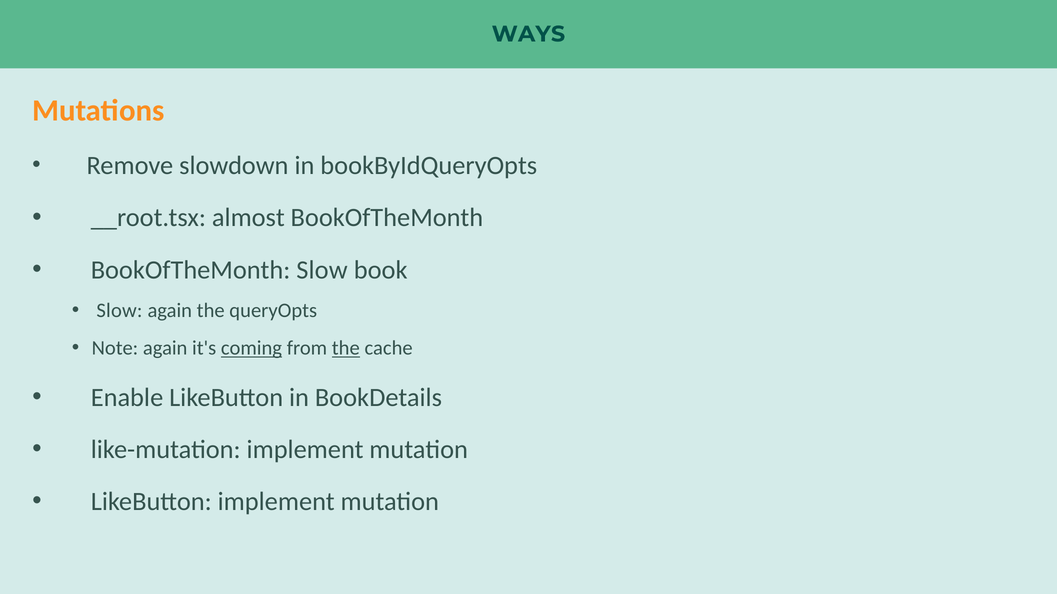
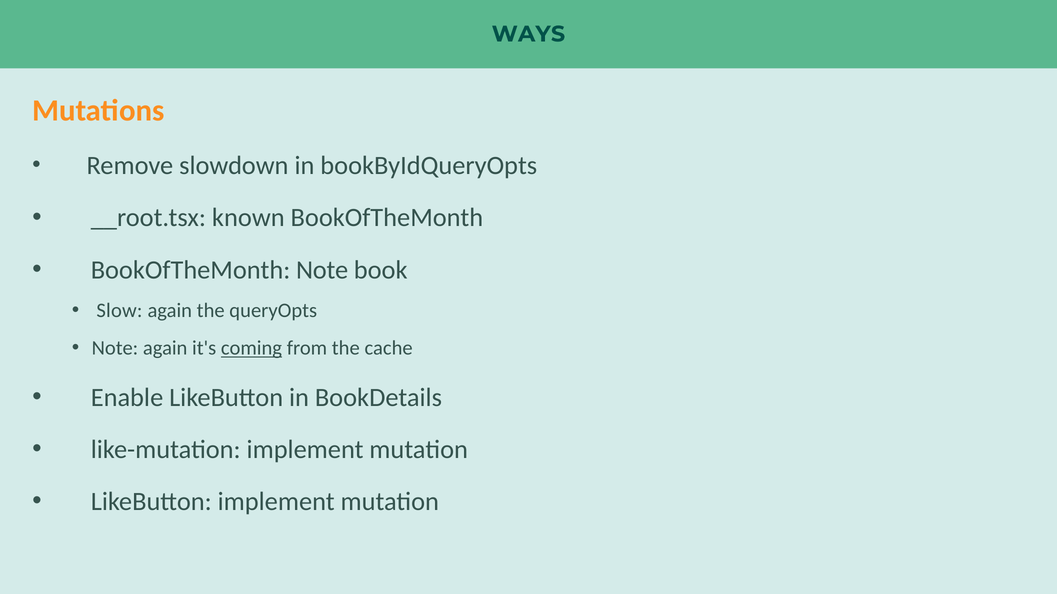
almost: almost -> known
Slow at (322, 270): Slow -> Note
the at (346, 349) underline: present -> none
